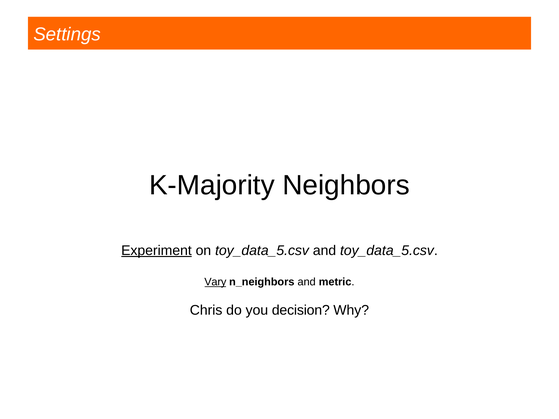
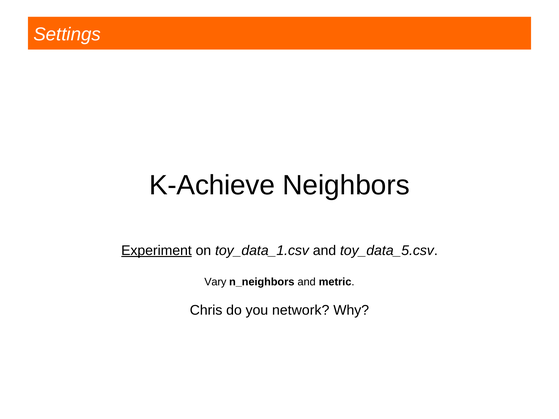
K-Majority: K-Majority -> K-Achieve
on toy_data_5.csv: toy_data_5.csv -> toy_data_1.csv
Vary underline: present -> none
decision: decision -> network
